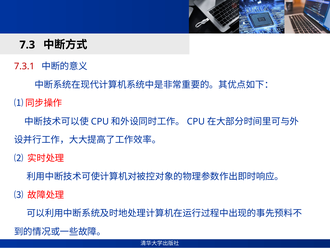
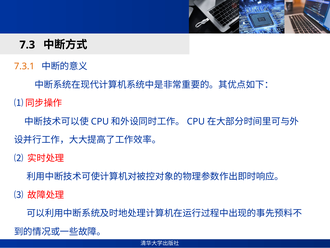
7.3.1 colour: red -> orange
